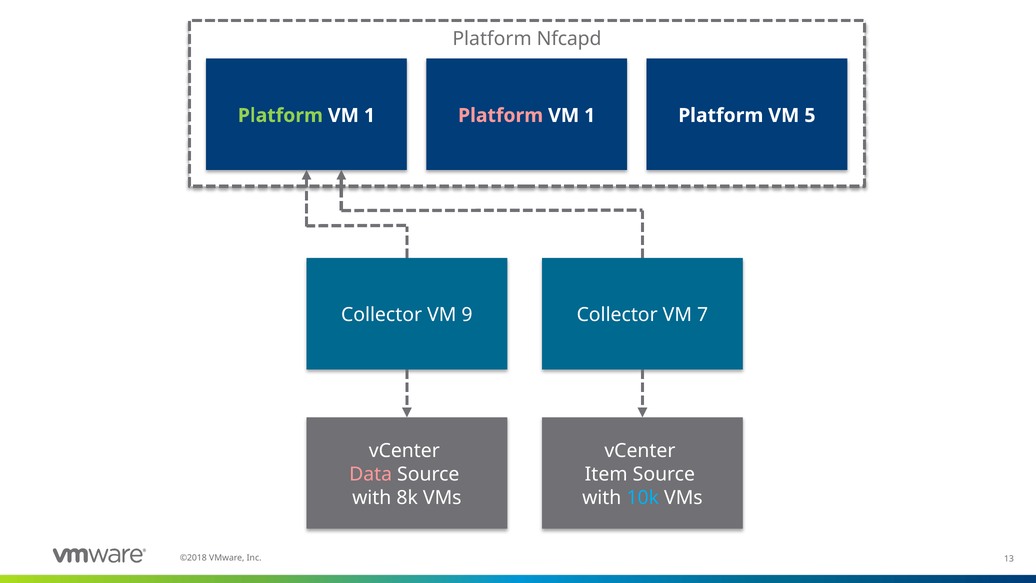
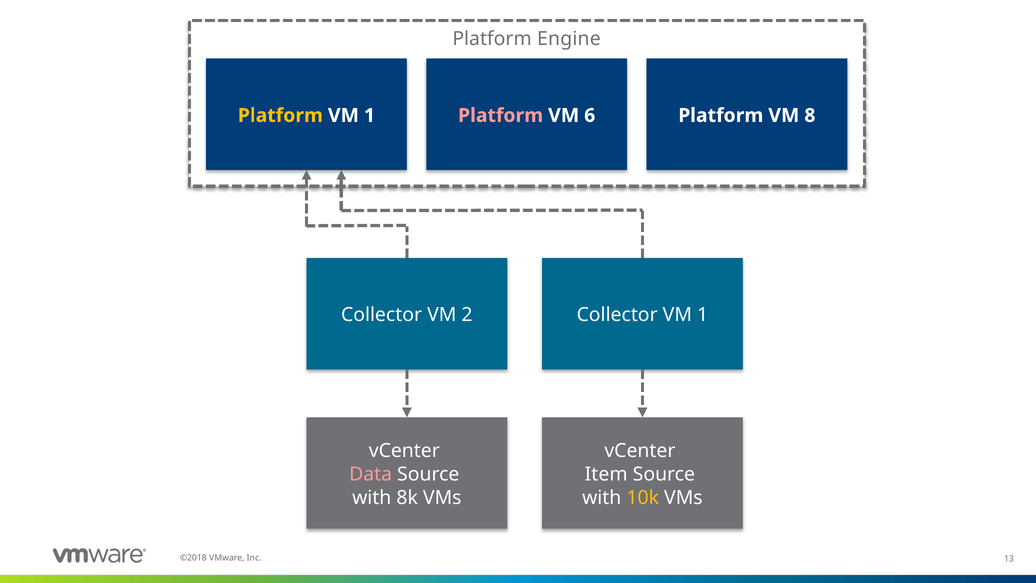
Nfcapd: Nfcapd -> Engine
Platform at (280, 116) colour: light green -> yellow
1 at (590, 116): 1 -> 6
5: 5 -> 8
9: 9 -> 2
Collector VM 7: 7 -> 1
10k colour: light blue -> yellow
